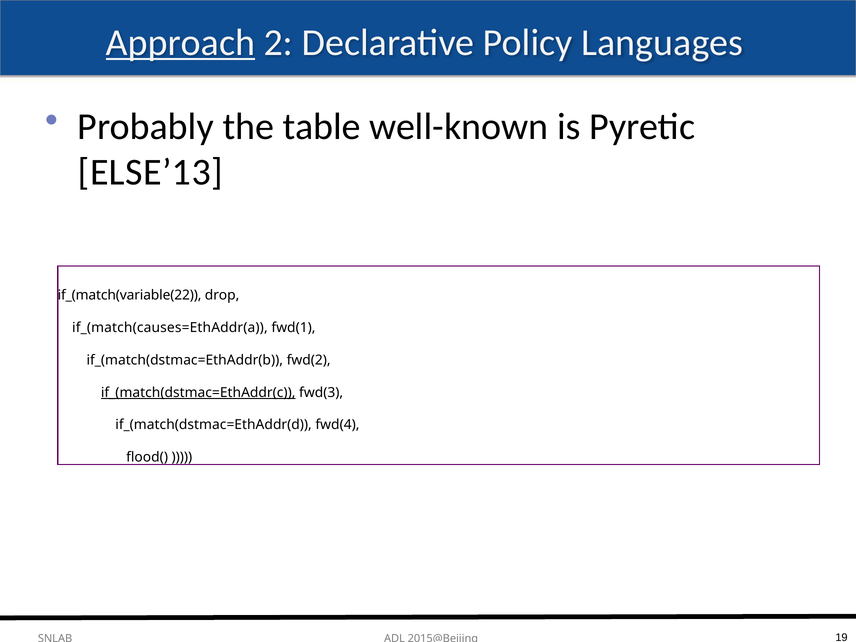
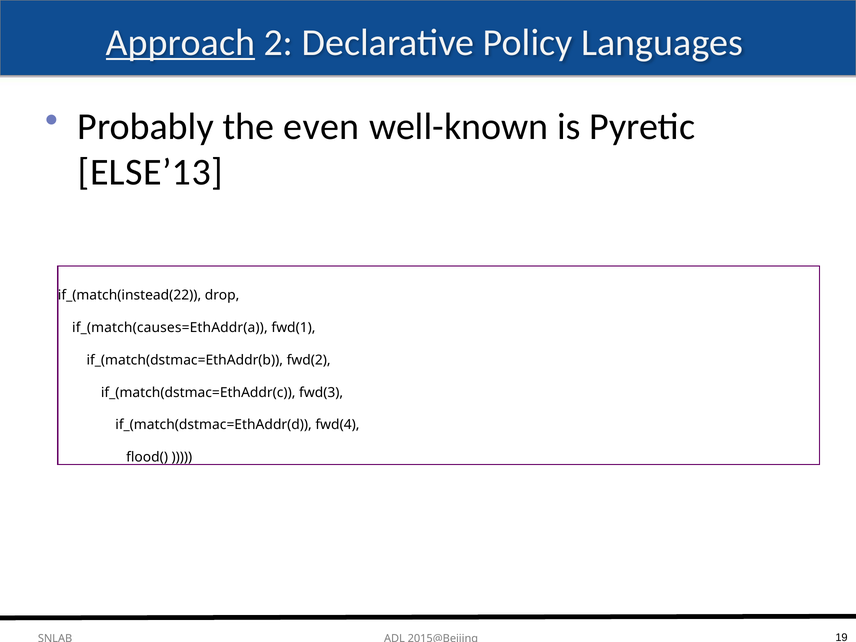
table: table -> even
if_(match(variable(22: if_(match(variable(22 -> if_(match(instead(22
if_(match(dstmac=EthAddr(c underline: present -> none
